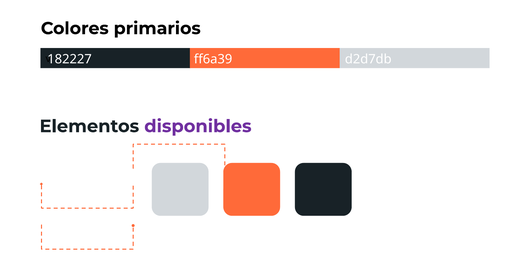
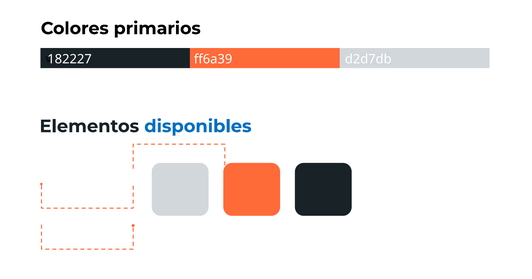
disponibles colour: purple -> blue
